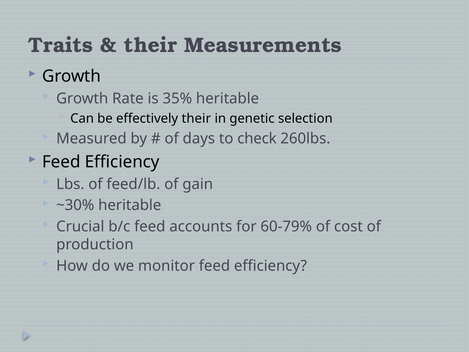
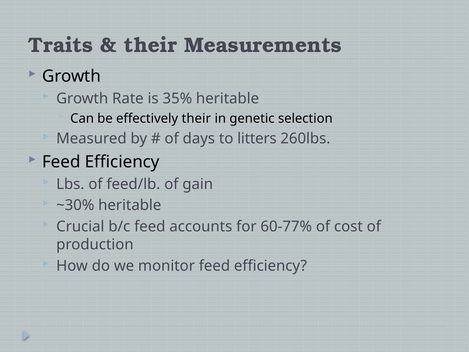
check: check -> litters
60-79%: 60-79% -> 60-77%
